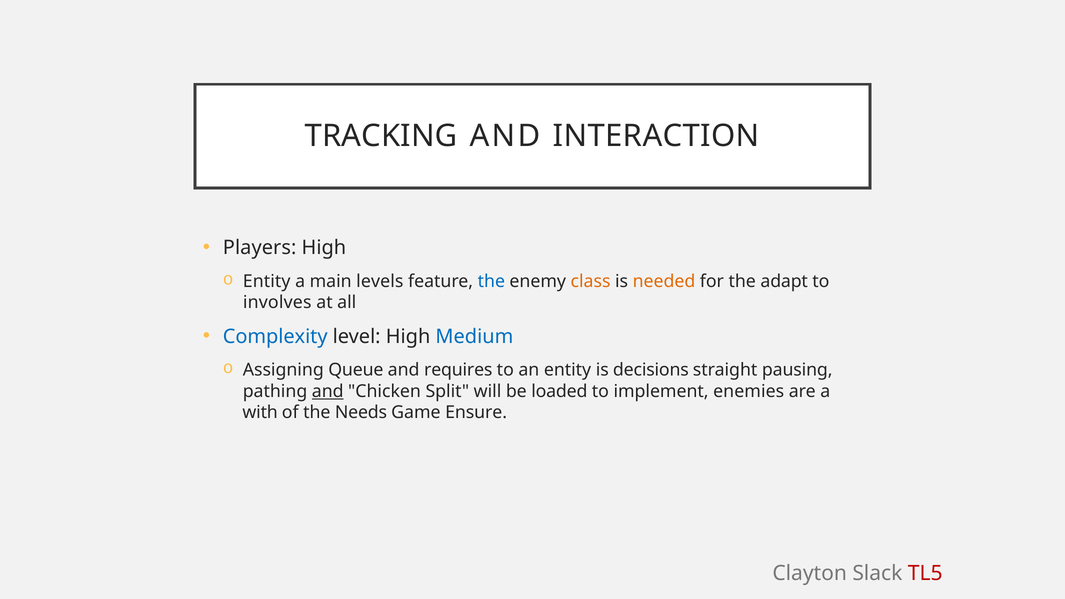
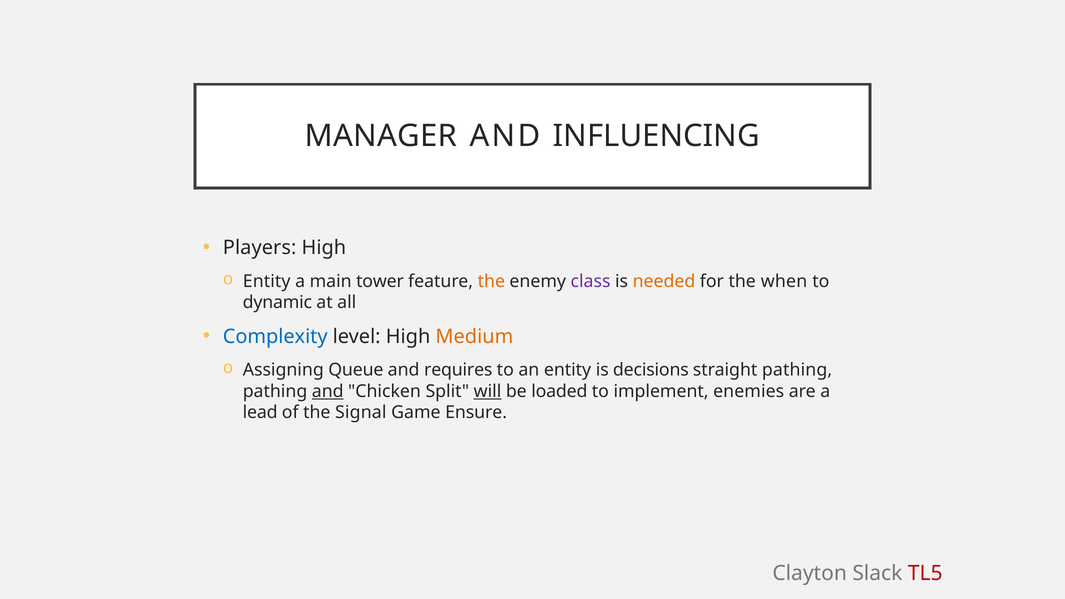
TRACKING: TRACKING -> MANAGER
INTERACTION: INTERACTION -> INFLUENCING
levels: levels -> tower
the at (491, 281) colour: blue -> orange
class colour: orange -> purple
adapt: adapt -> when
involves: involves -> dynamic
Medium colour: blue -> orange
straight pausing: pausing -> pathing
will underline: none -> present
with: with -> lead
Needs: Needs -> Signal
